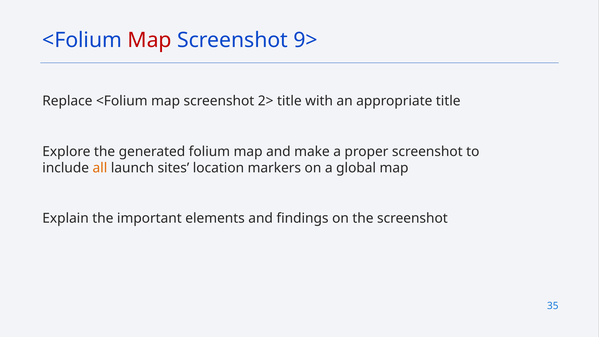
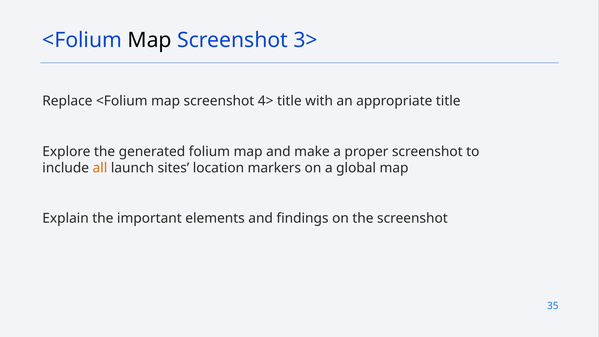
Map at (150, 40) colour: red -> black
9>: 9> -> 3>
2>: 2> -> 4>
